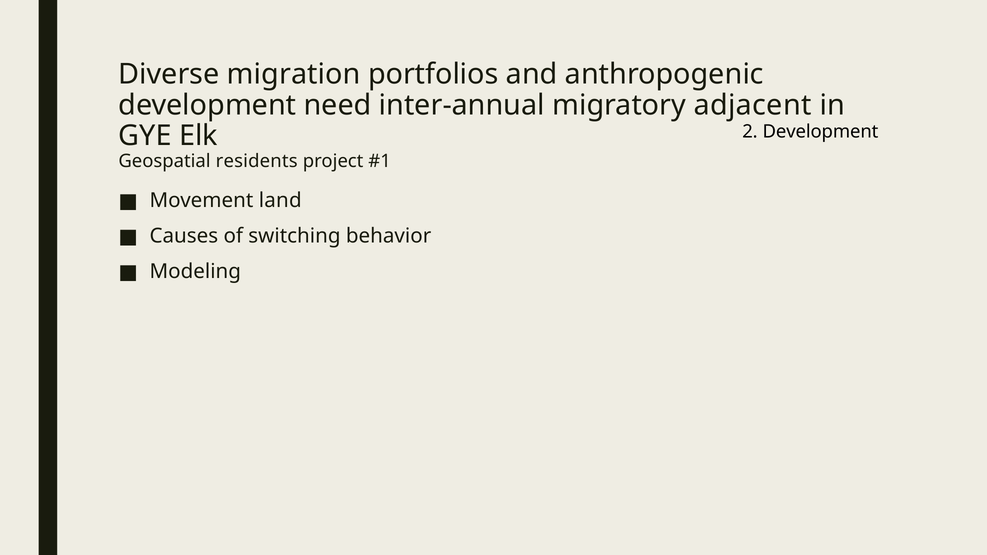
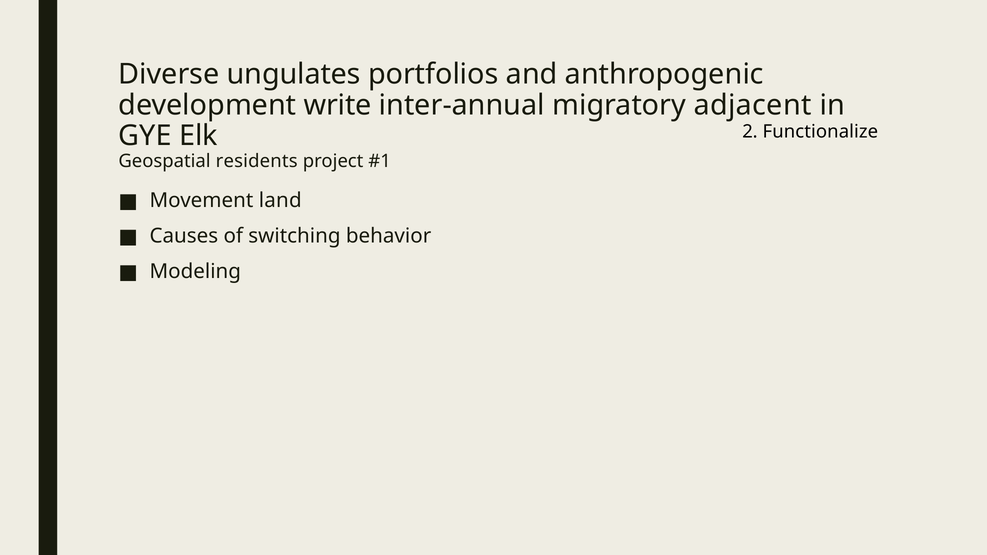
migration: migration -> ungulates
need: need -> write
2 Development: Development -> Functionalize
